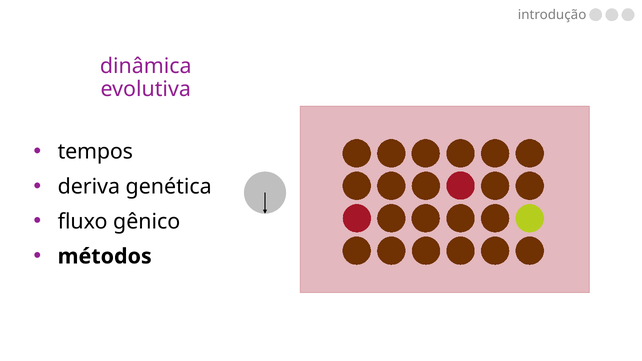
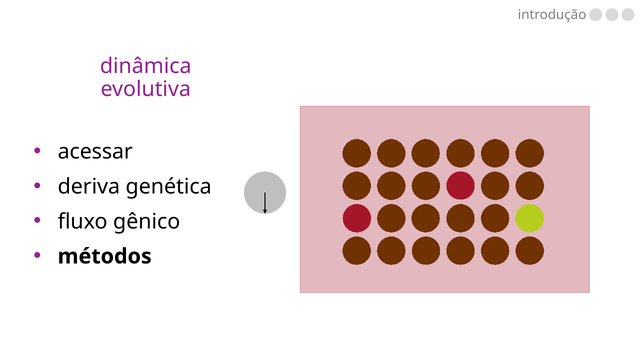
tempos: tempos -> acessar
